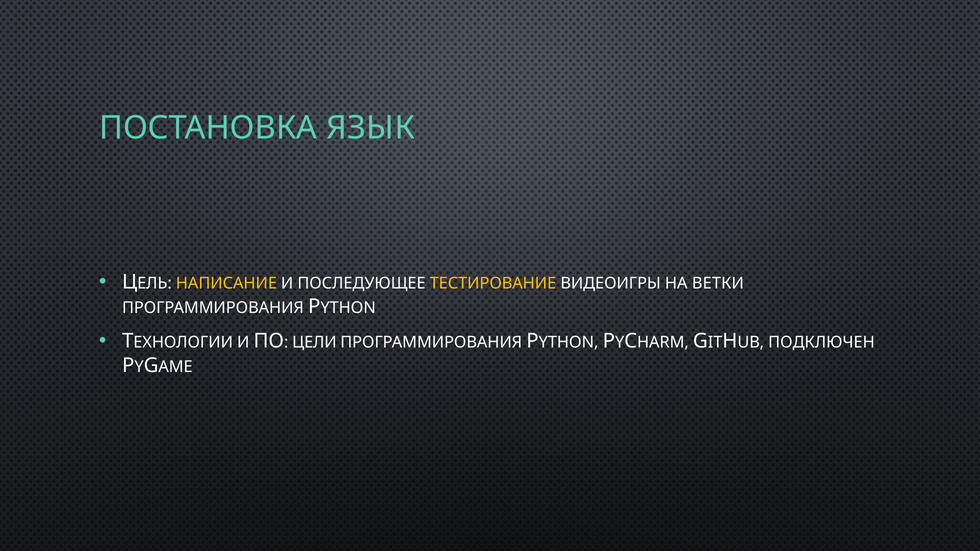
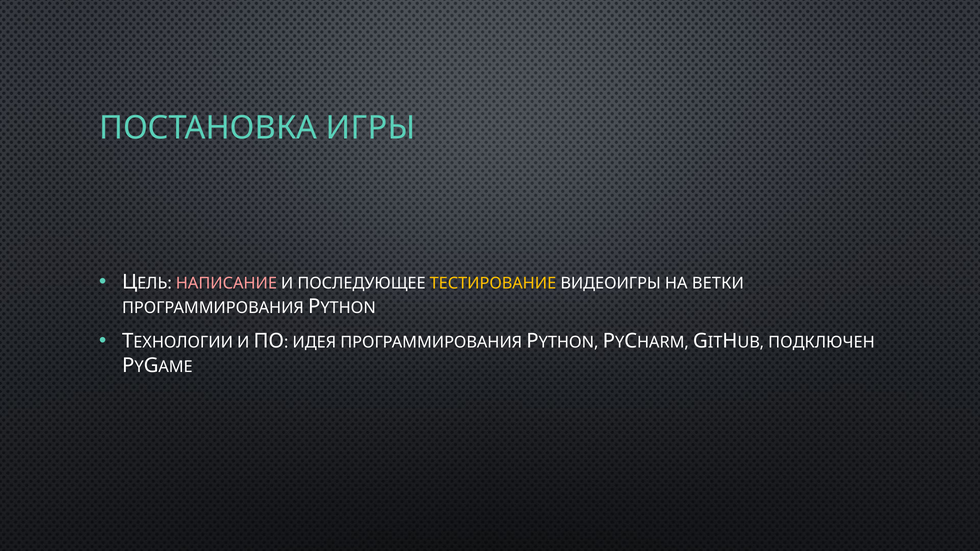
ЯЗЫК: ЯЗЫК -> ИГРЫ
НАПИСАНИЕ colour: yellow -> pink
ЦЕЛИ: ЦЕЛИ -> ИДЕЯ
